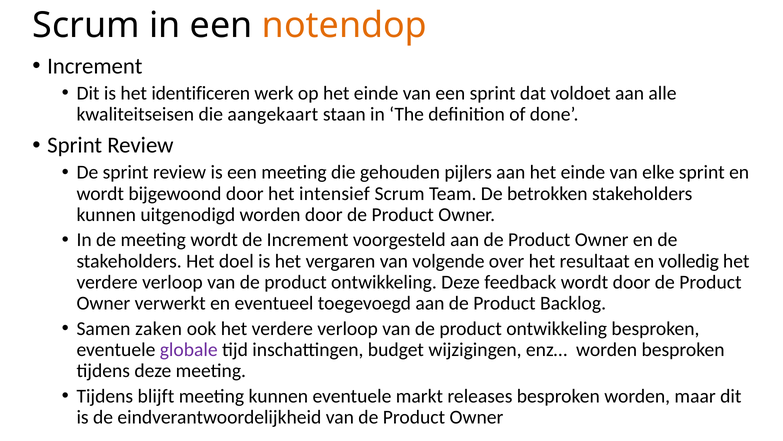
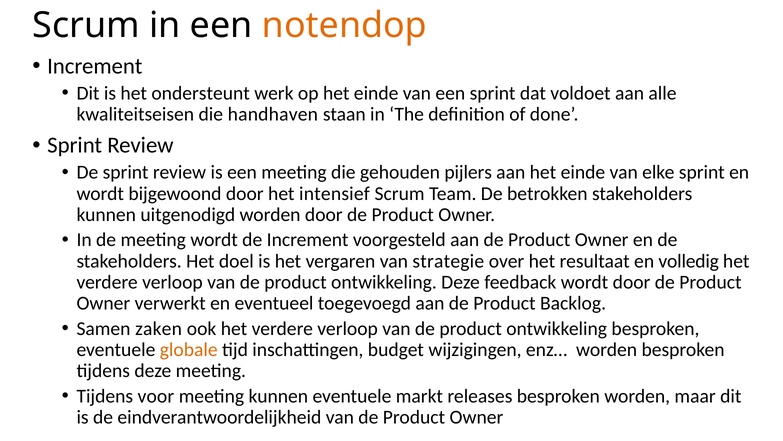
identificeren: identificeren -> ondersteunt
aangekaart: aangekaart -> handhaven
volgende: volgende -> strategie
globale colour: purple -> orange
blijft: blijft -> voor
